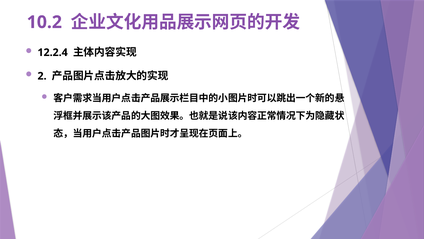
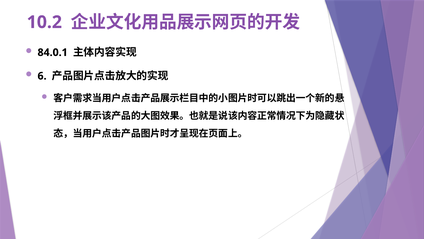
12.2.4: 12.2.4 -> 84.0.1
2: 2 -> 6
